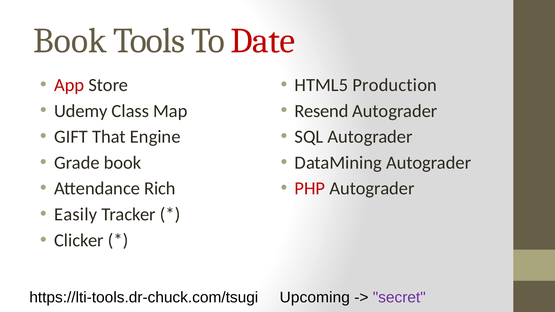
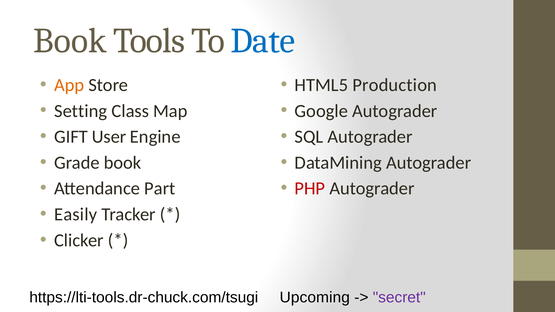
Date colour: red -> blue
App colour: red -> orange
Udemy: Udemy -> Setting
Resend: Resend -> Google
That: That -> User
Rich: Rich -> Part
